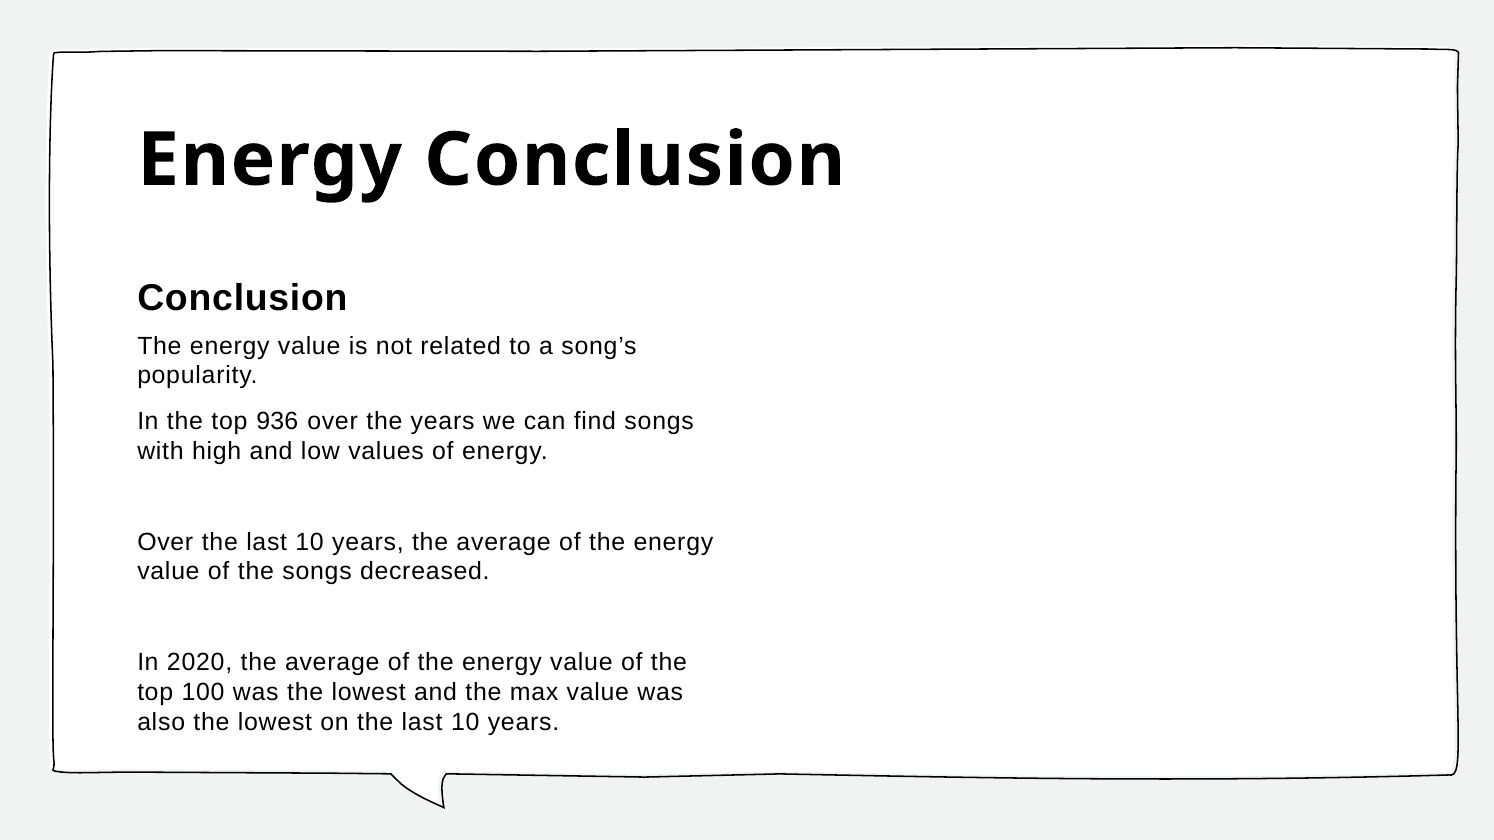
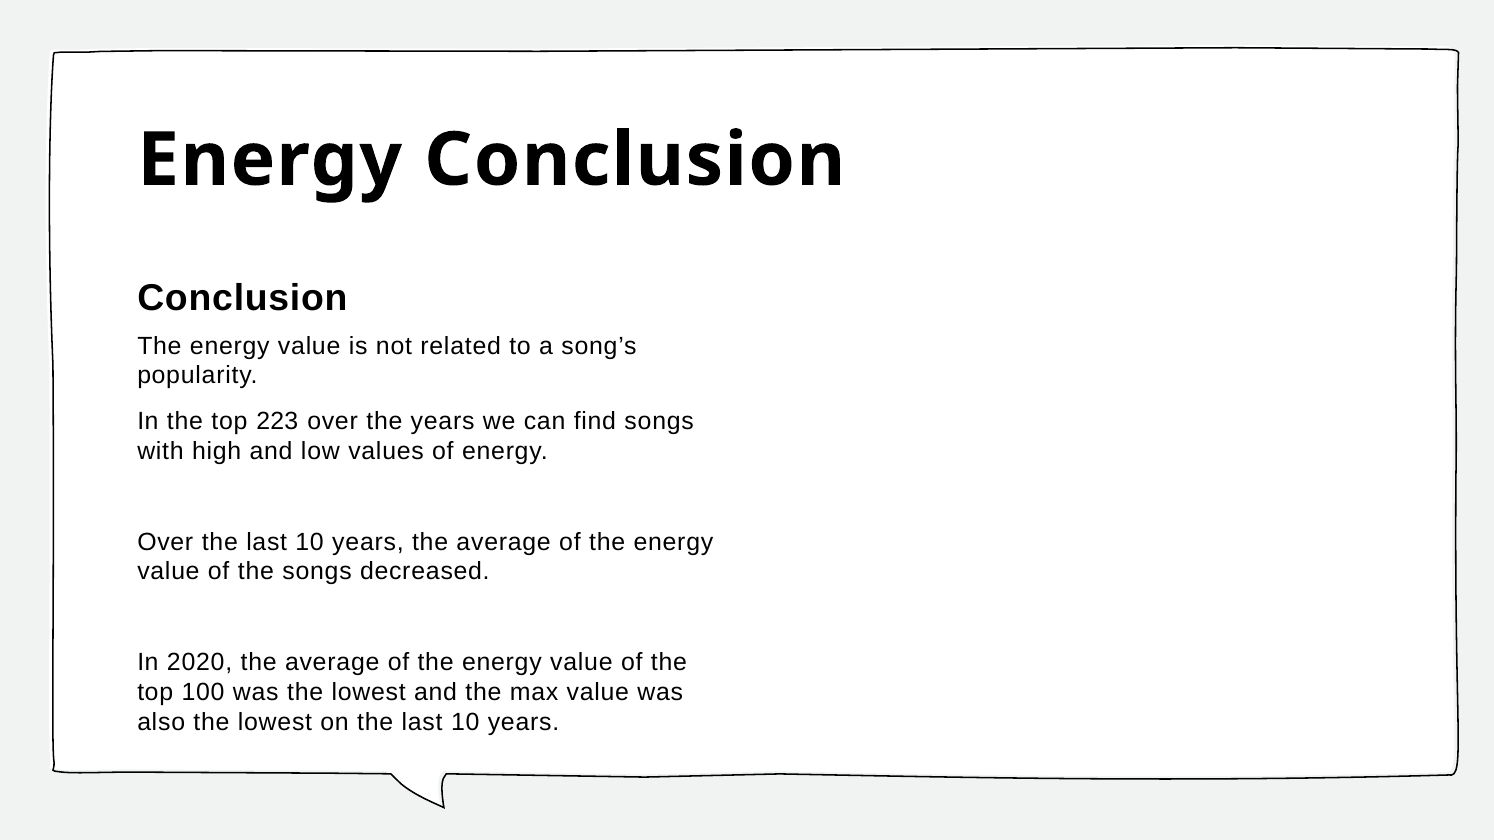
936: 936 -> 223
